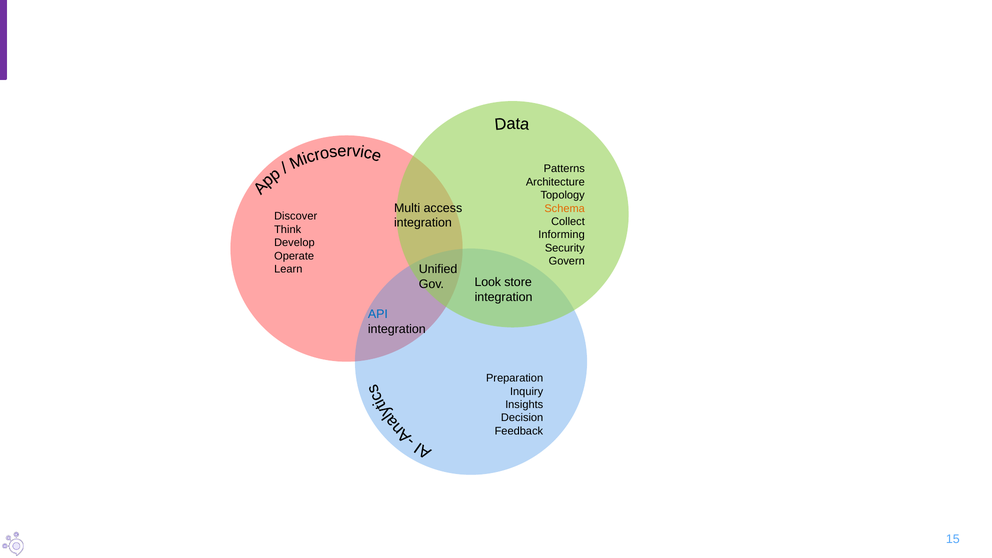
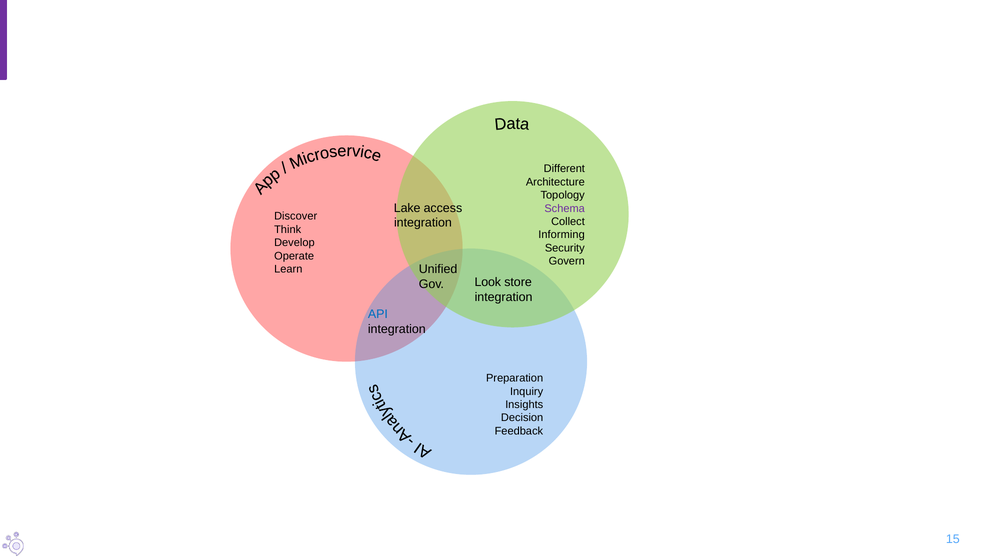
Patterns: Patterns -> Different
Multi: Multi -> Lake
Schema colour: orange -> purple
